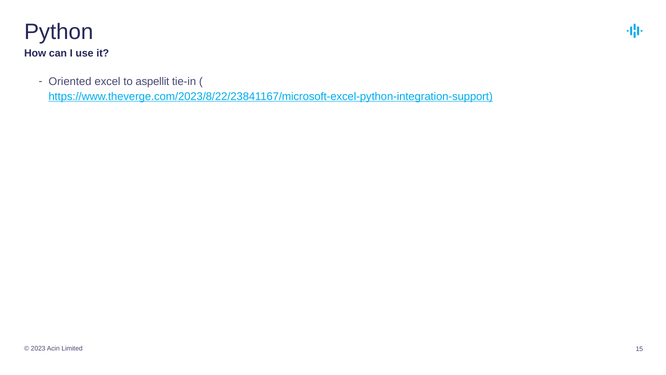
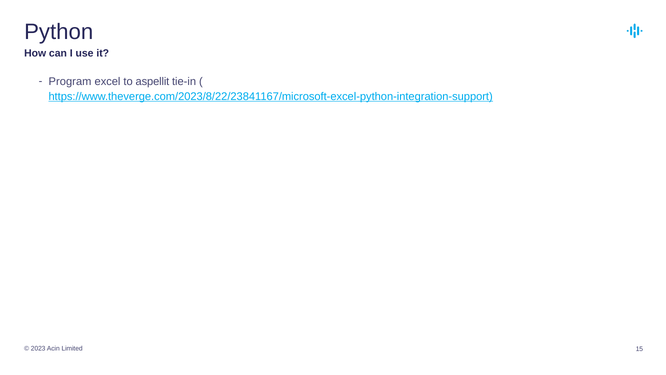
Oriented: Oriented -> Program
